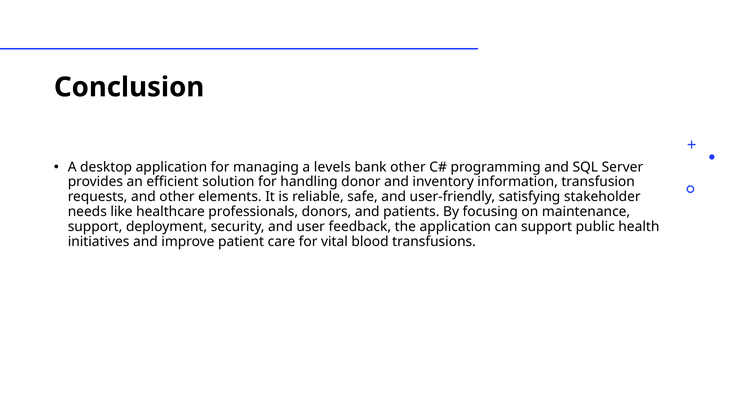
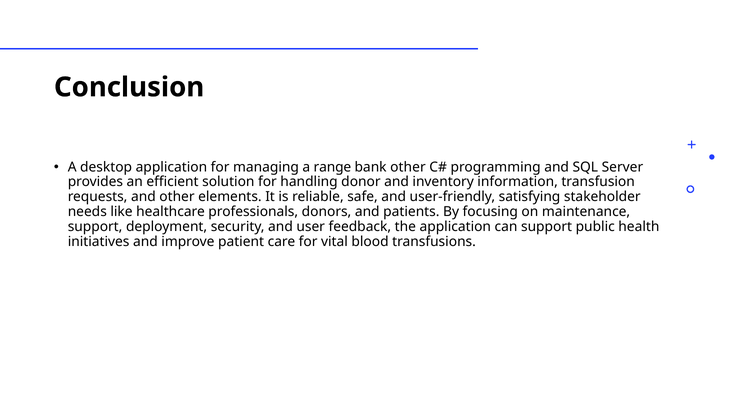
levels: levels -> range
